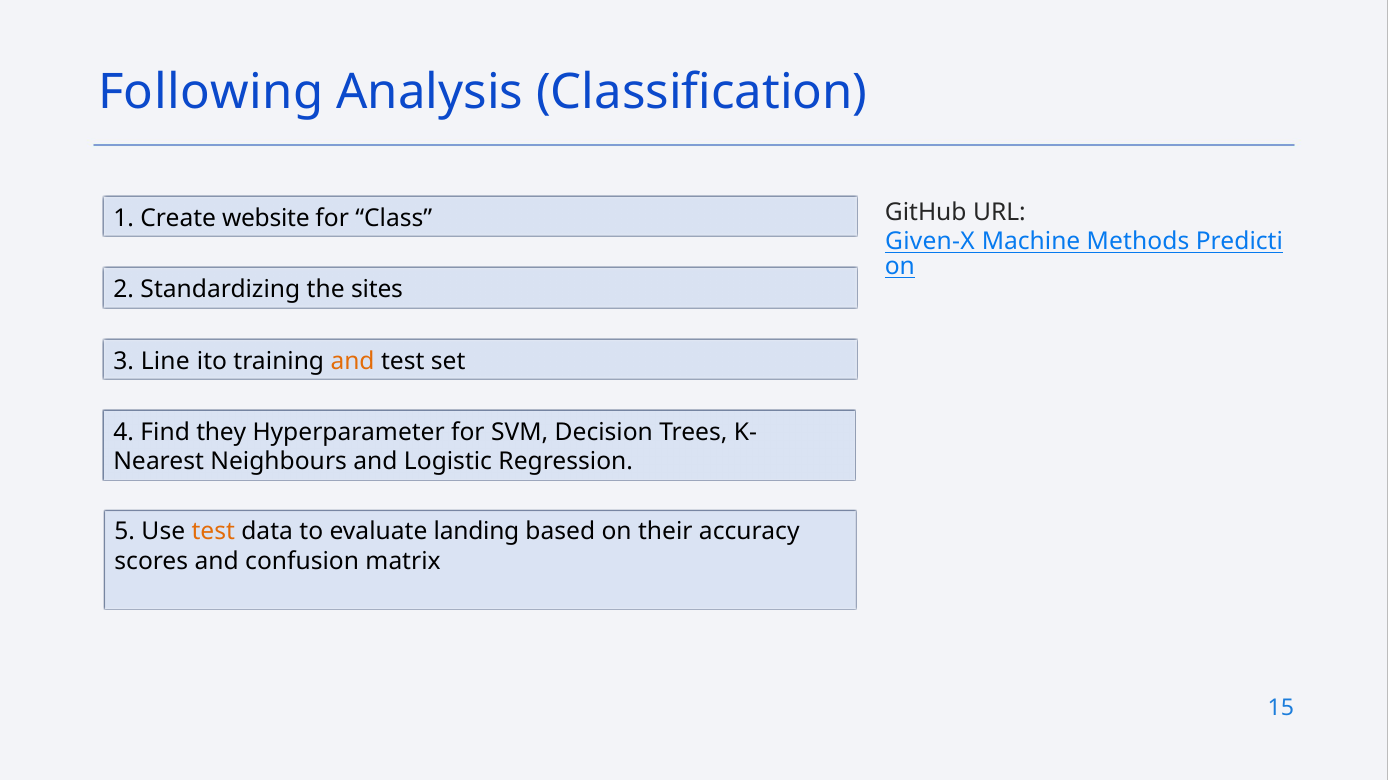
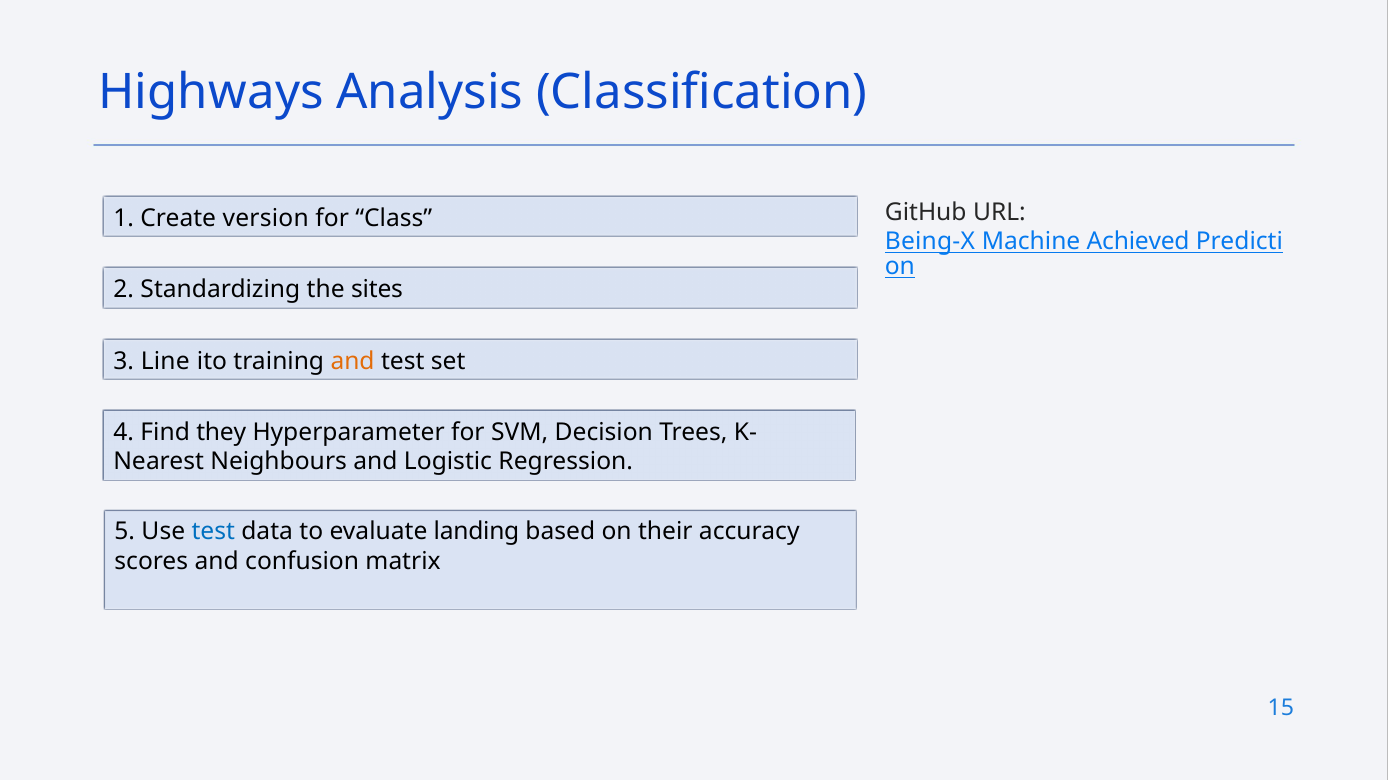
Following: Following -> Highways
website: website -> version
Given-X: Given-X -> Being-X
Methods: Methods -> Achieved
test at (213, 532) colour: orange -> blue
